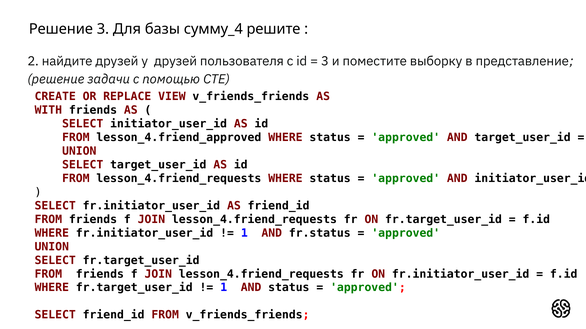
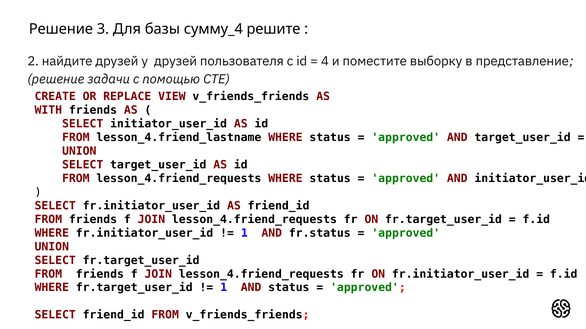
3 at (325, 61): 3 -> 4
lesson_4.friend_approved: lesson_4.friend_approved -> lesson_4.friend_lastname
